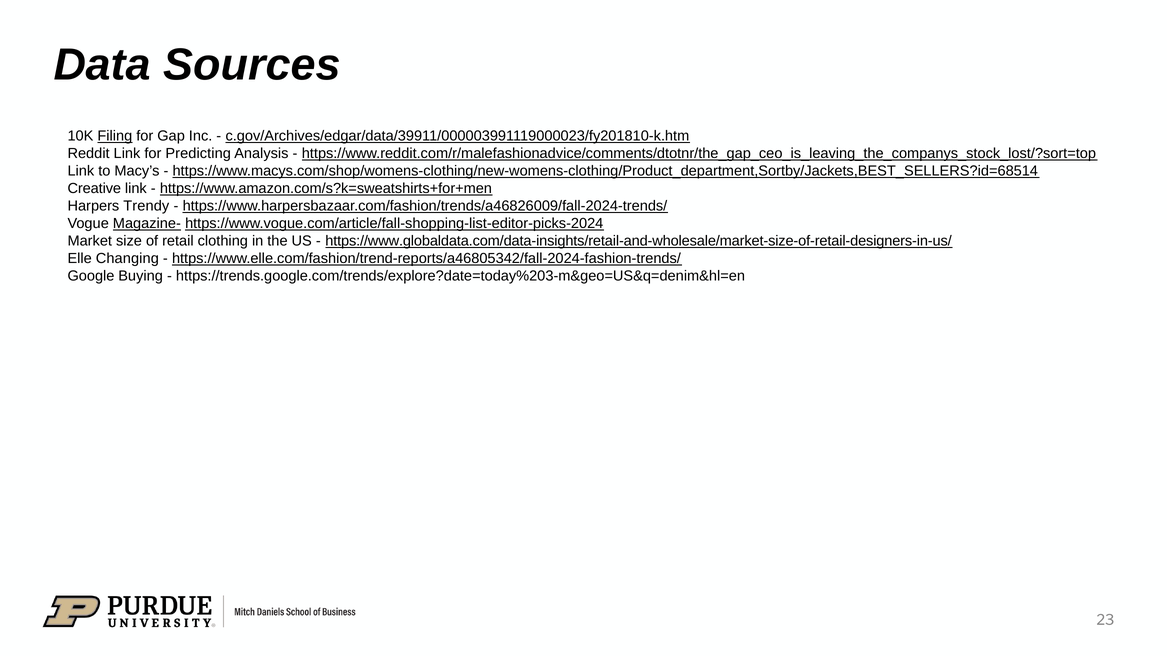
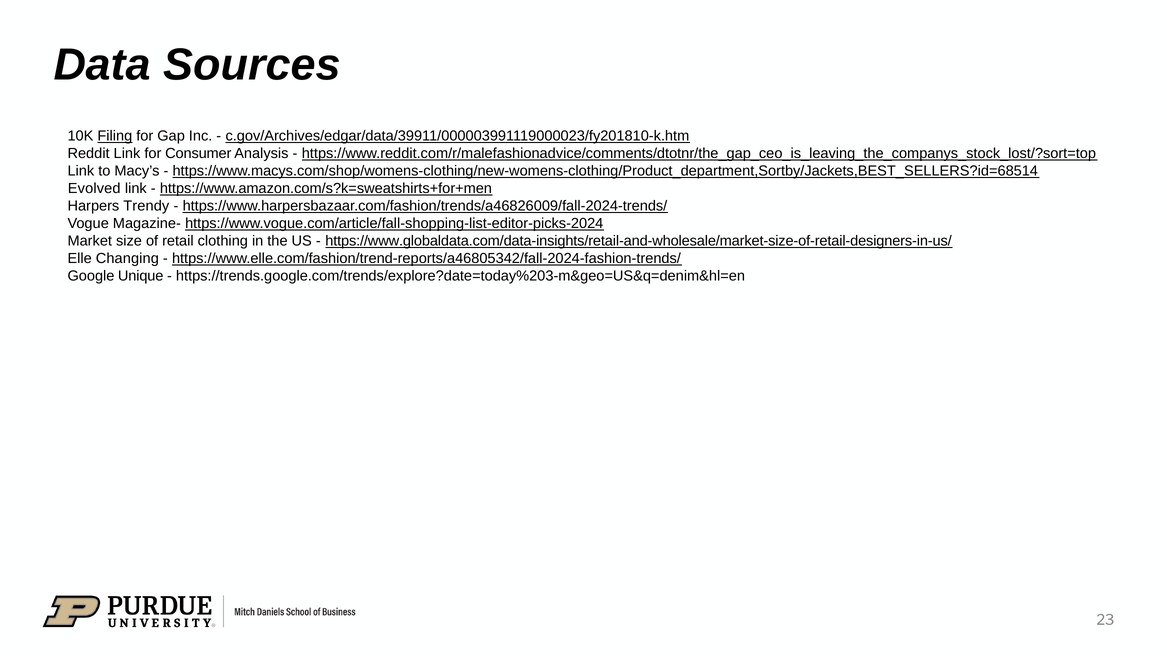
Predicting: Predicting -> Consumer
Creative: Creative -> Evolved
Magazine- underline: present -> none
Buying: Buying -> Unique
